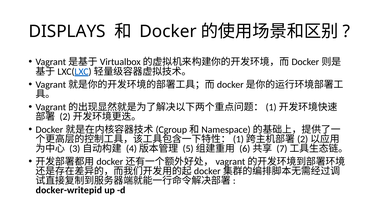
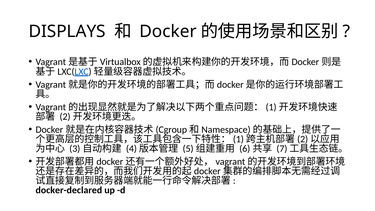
docker-writepid: docker-writepid -> docker-declared
